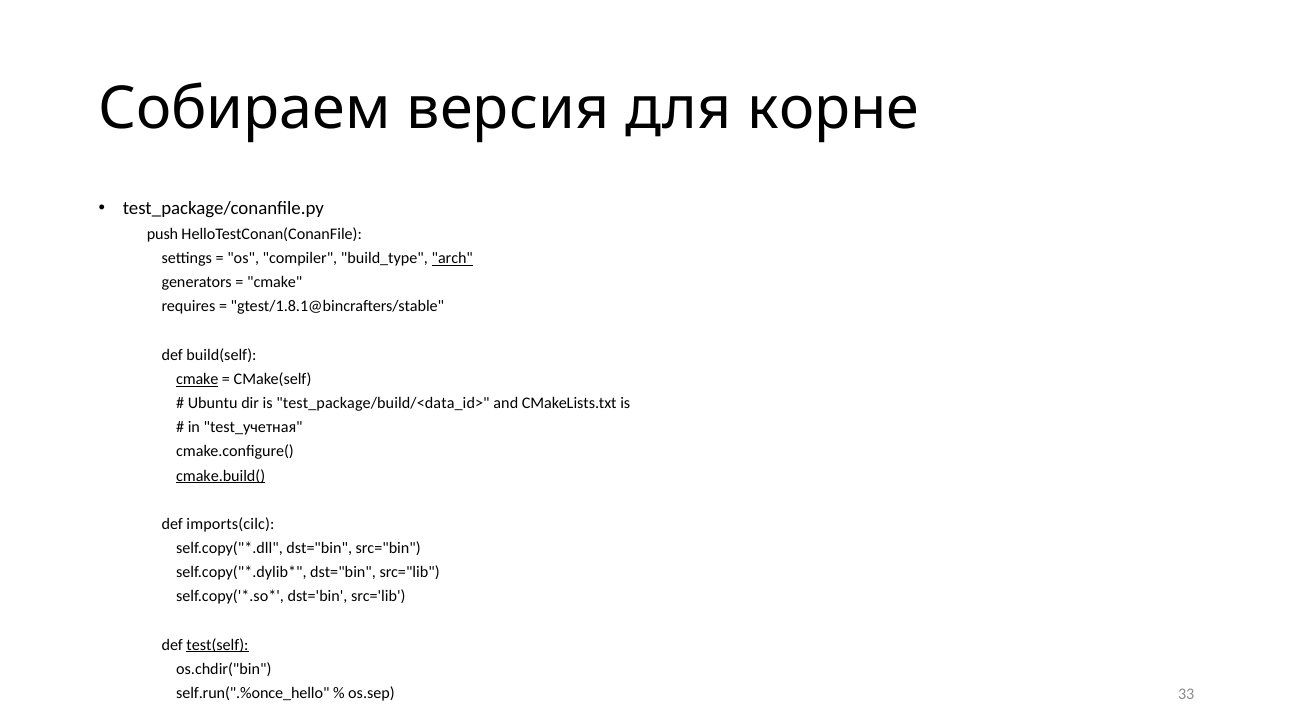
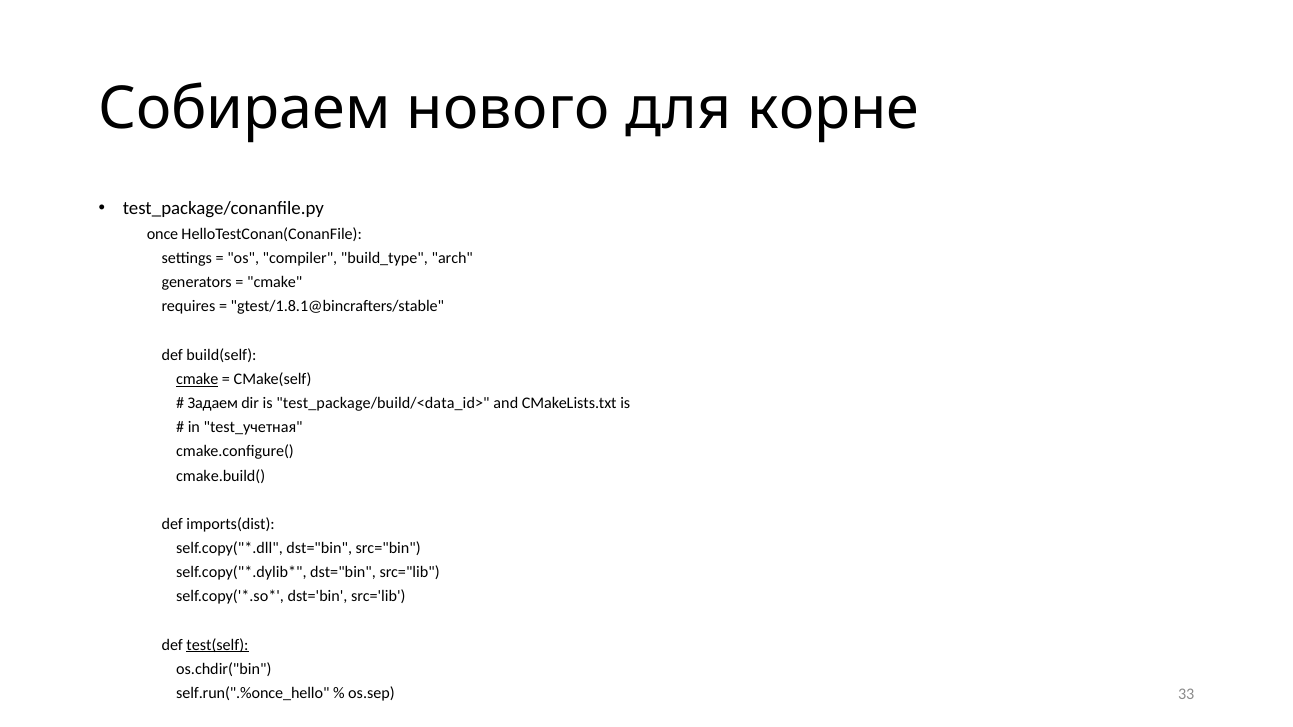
версия: версия -> нового
push: push -> once
arch underline: present -> none
Ubuntu: Ubuntu -> Задаем
cmake.build( underline: present -> none
imports(cilc: imports(cilc -> imports(dist
